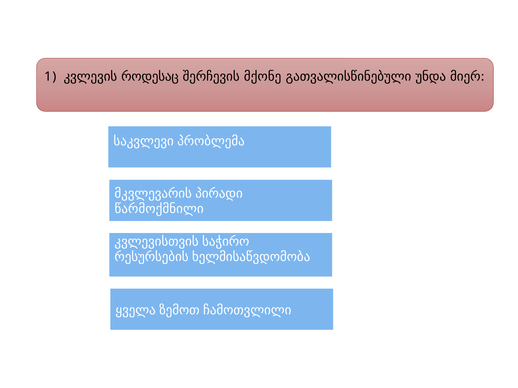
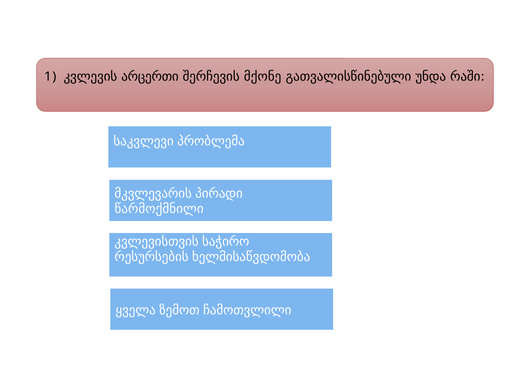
როდესაც: როდესაც -> არცერთი
მიერ: მიერ -> რაში
